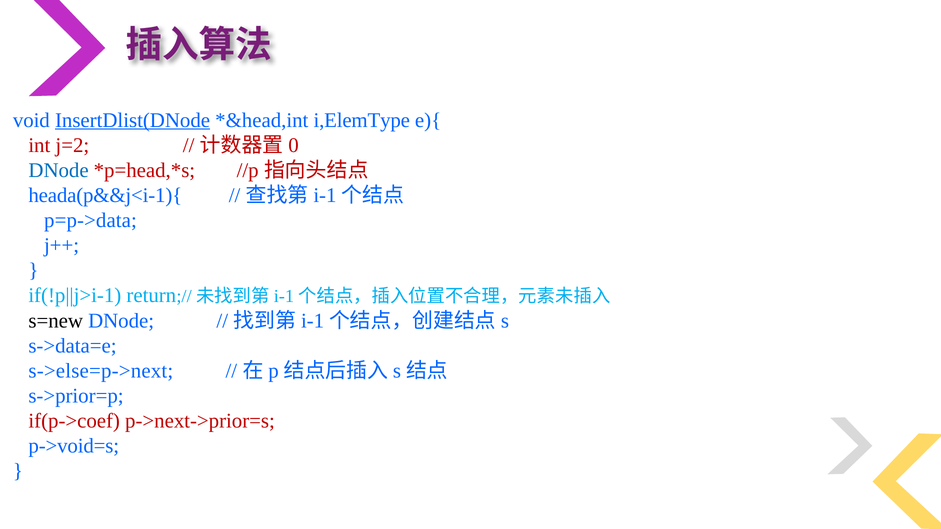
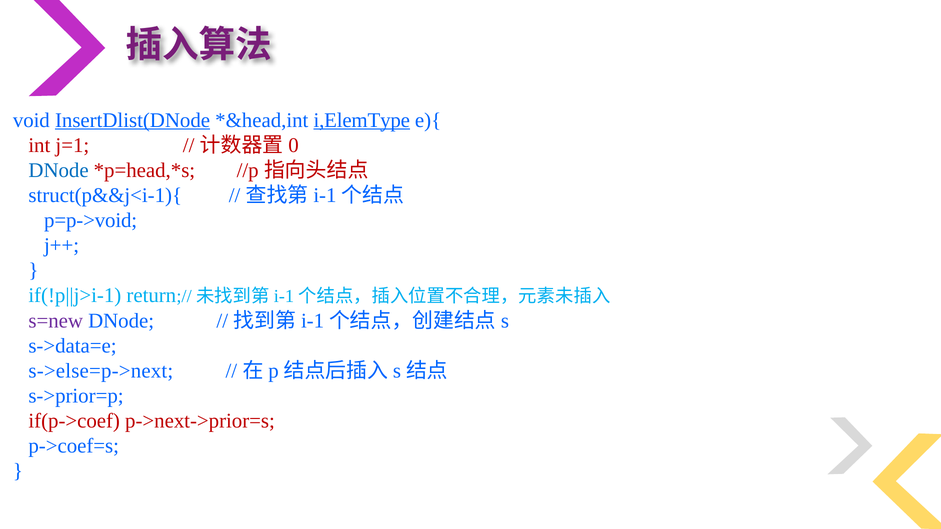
i,ElemType underline: none -> present
j=2: j=2 -> j=1
heada(p&&j<i-1){: heada(p&&j<i-1){ -> struct(p&&j<i-1){
p=p->data: p=p->data -> p=p->void
s=new colour: black -> purple
p->void=s: p->void=s -> p->coef=s
